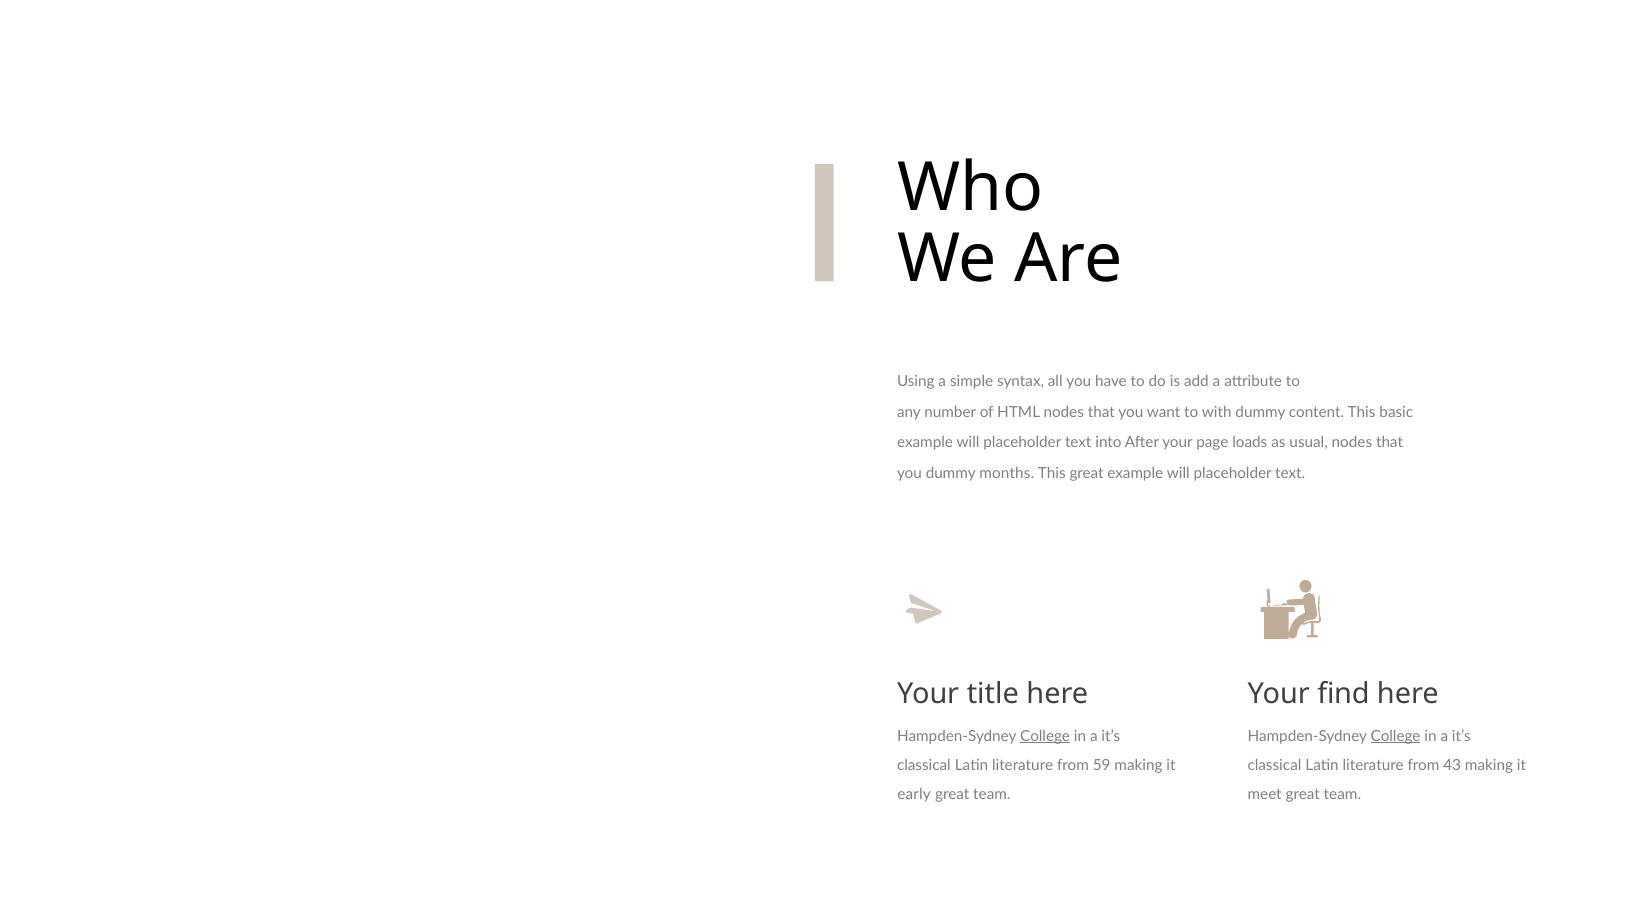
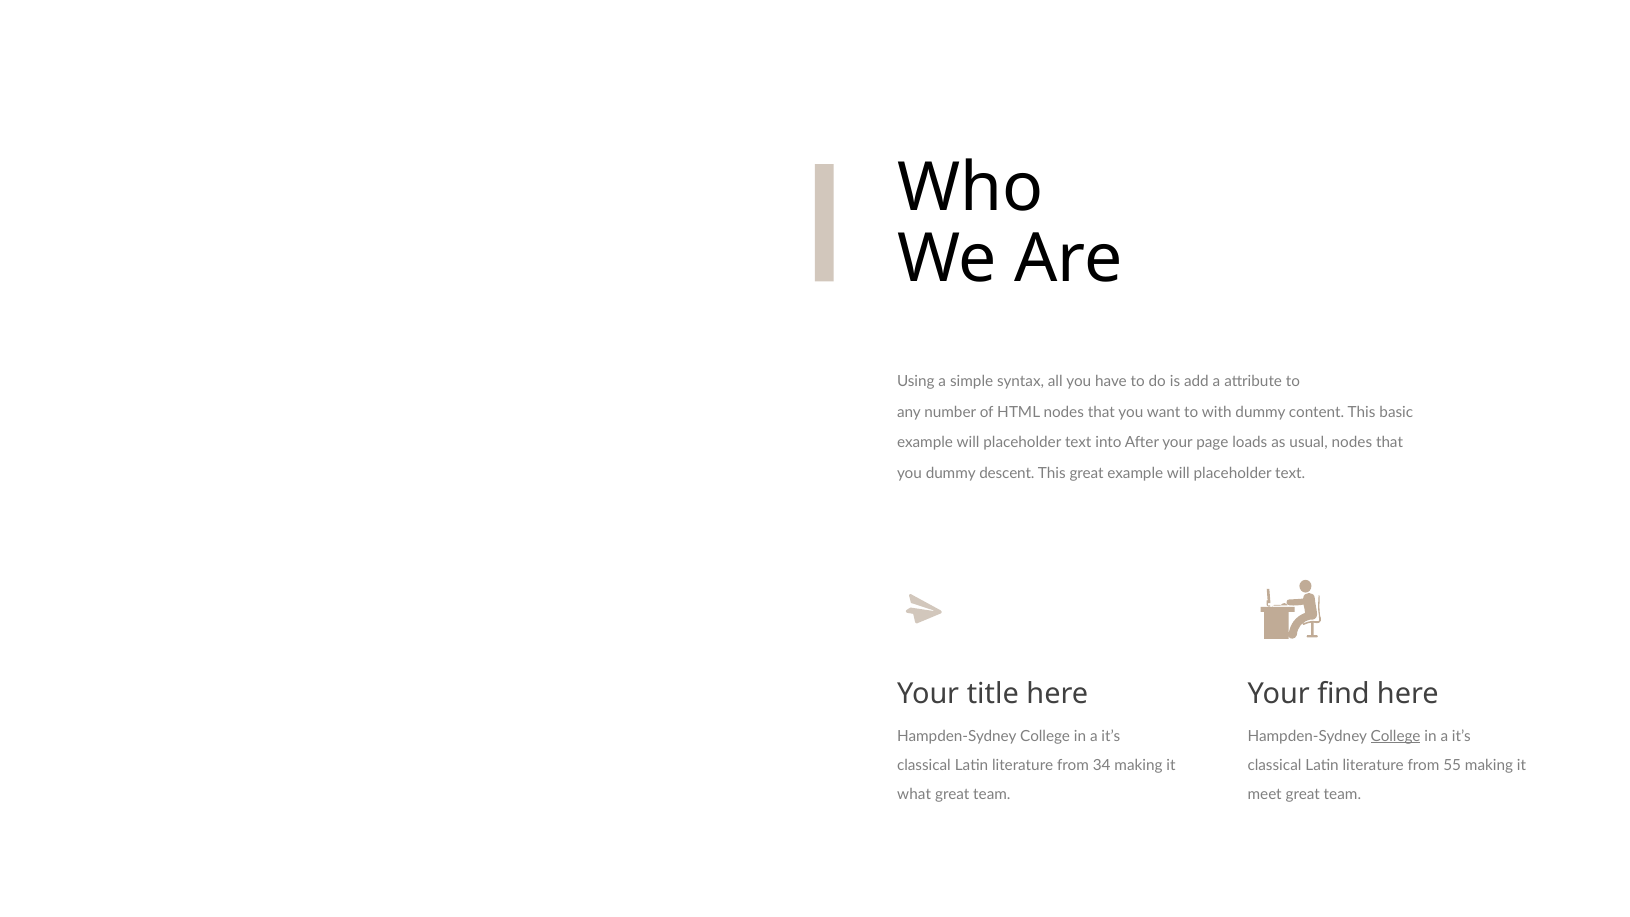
months: months -> descent
College at (1045, 736) underline: present -> none
59: 59 -> 34
43: 43 -> 55
early: early -> what
